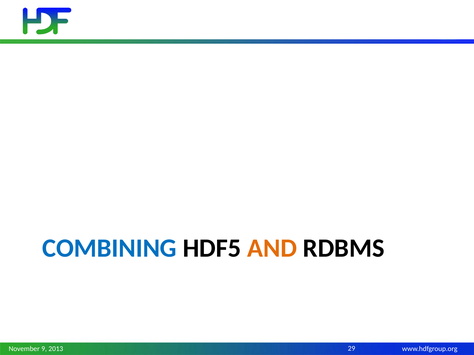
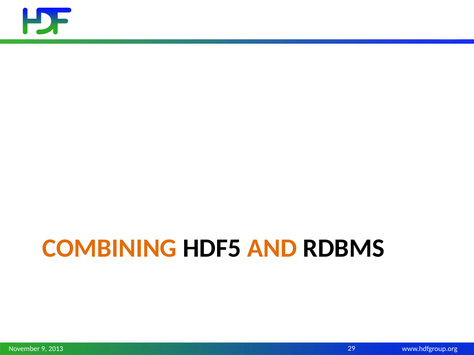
COMBINING colour: blue -> orange
